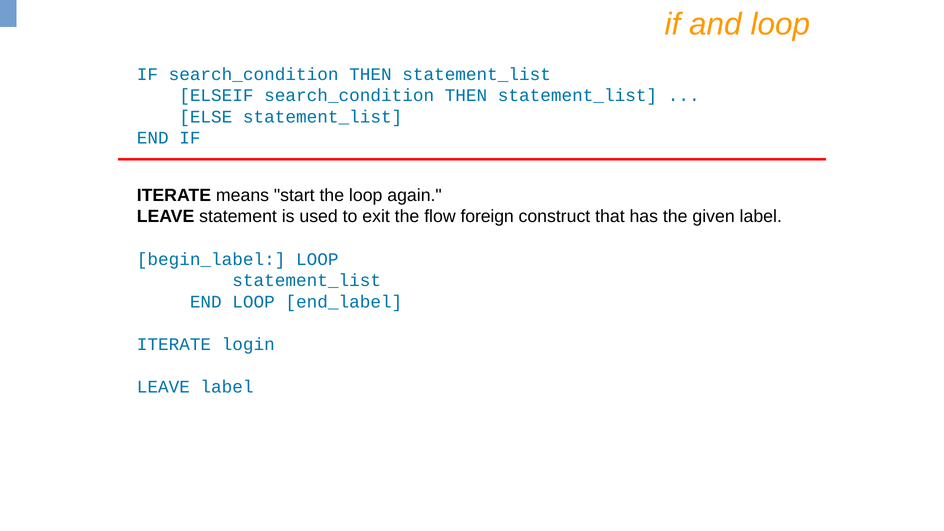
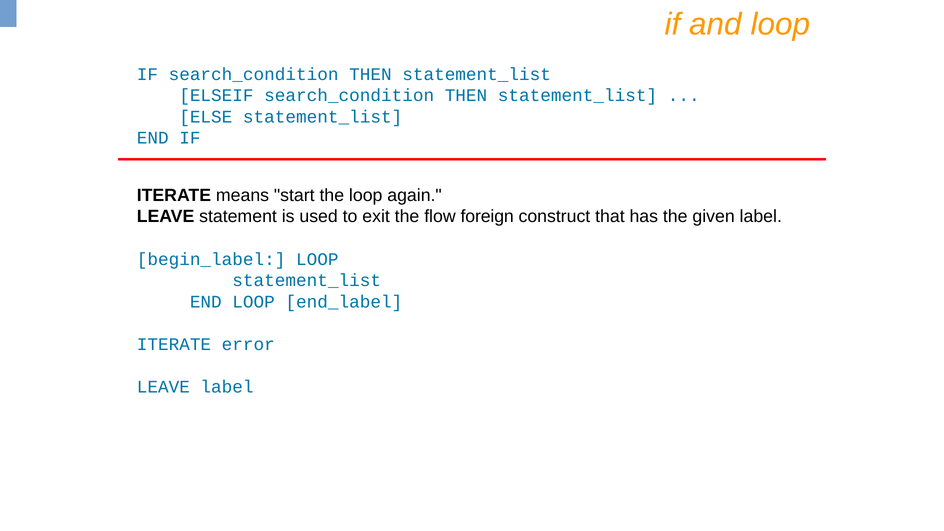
login: login -> error
